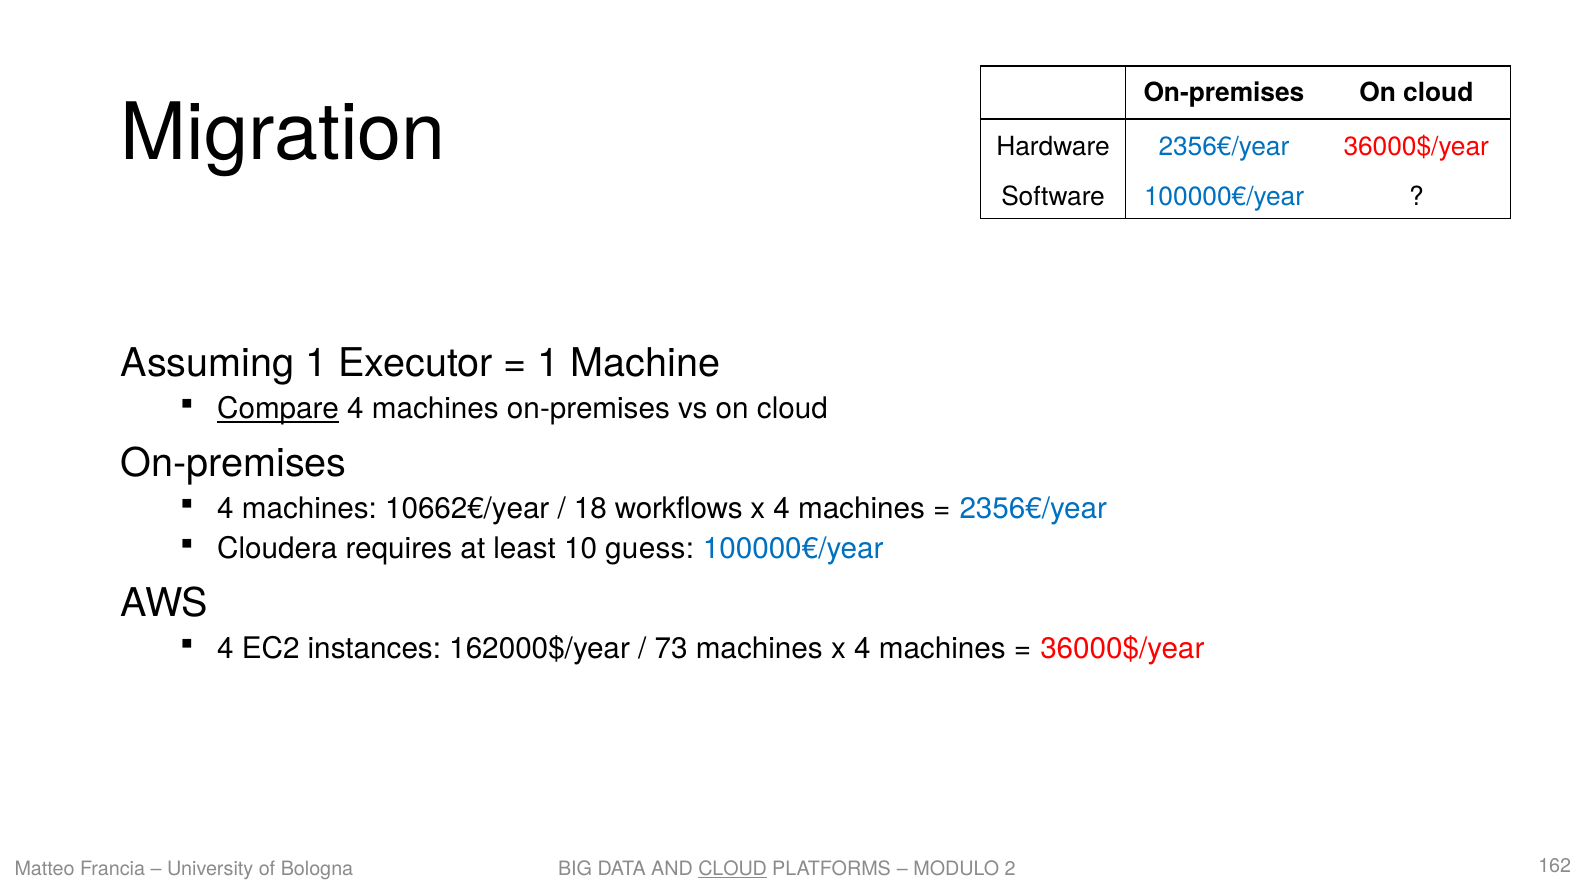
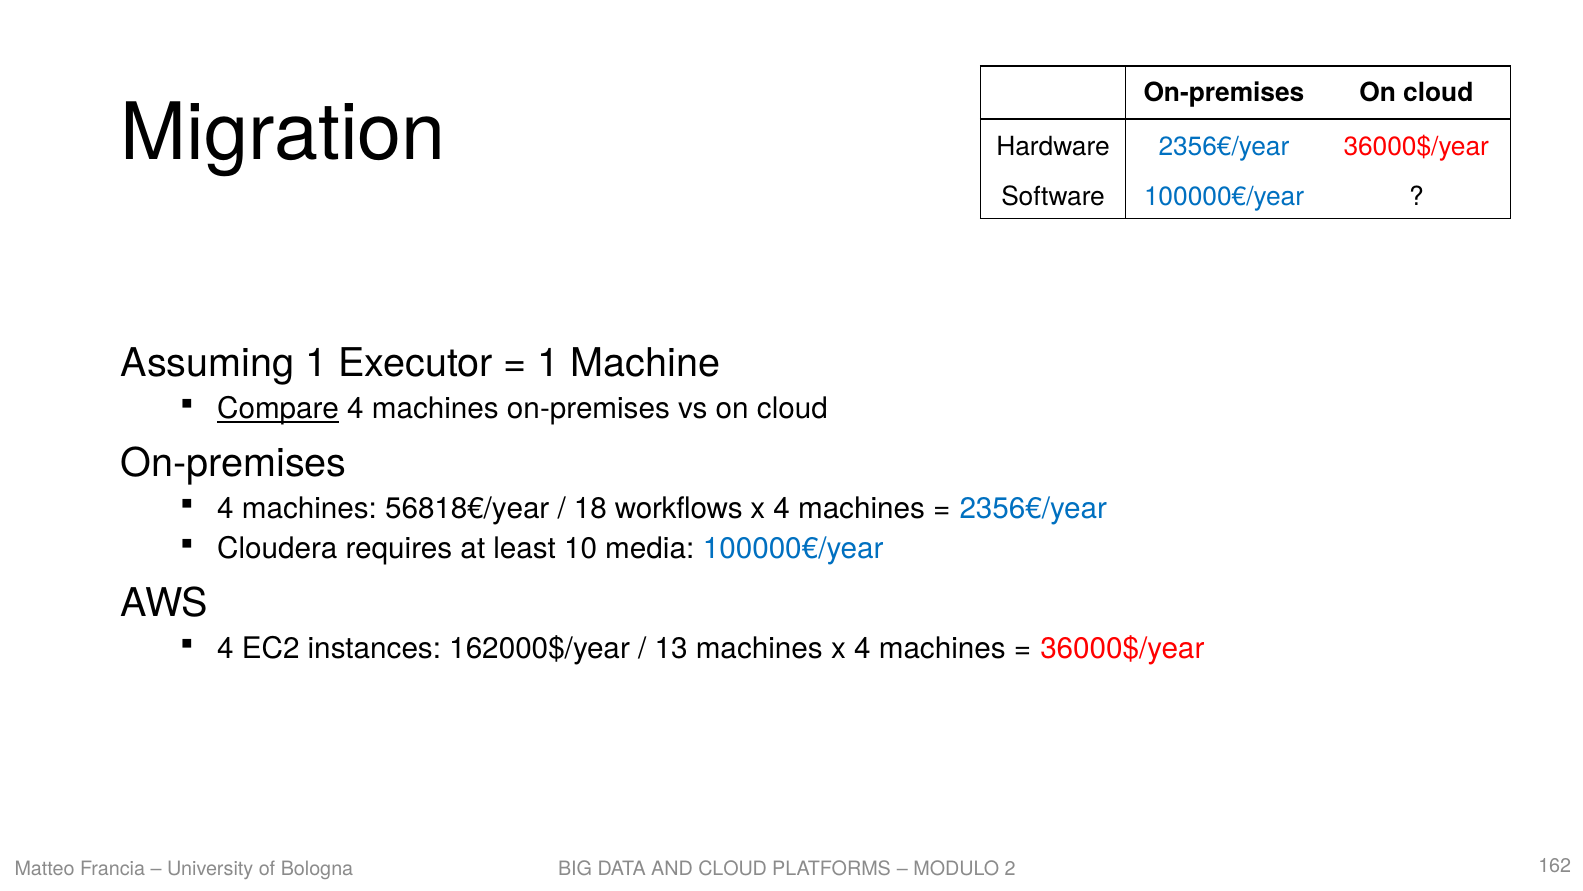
10662€/year: 10662€/year -> 56818€/year
guess: guess -> media
73: 73 -> 13
CLOUD at (733, 868) underline: present -> none
